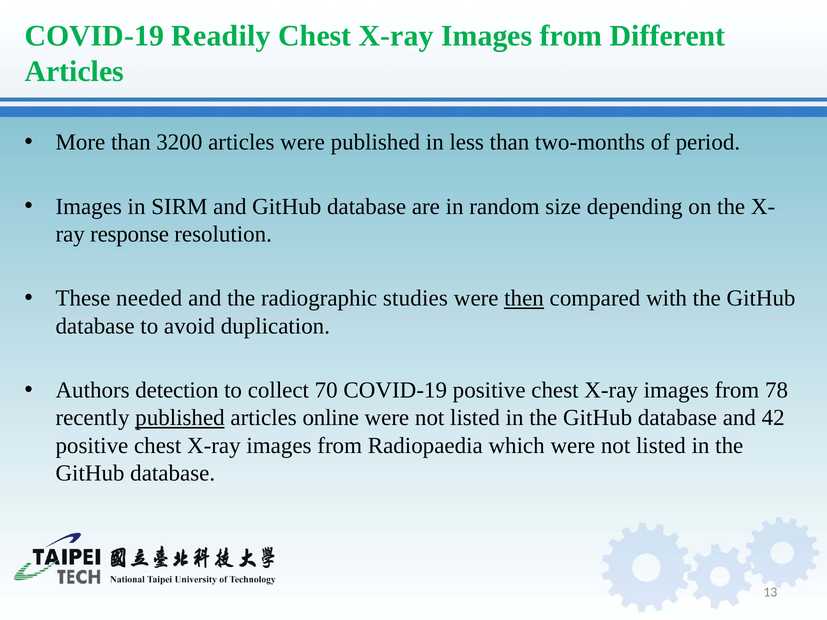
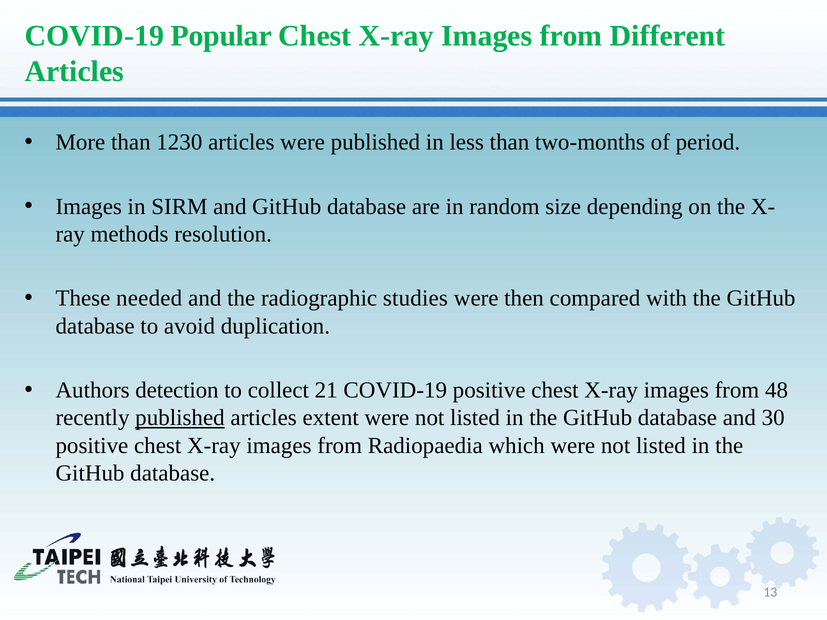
Readily: Readily -> Popular
3200: 3200 -> 1230
response: response -> methods
then underline: present -> none
70: 70 -> 21
78: 78 -> 48
online: online -> extent
42: 42 -> 30
